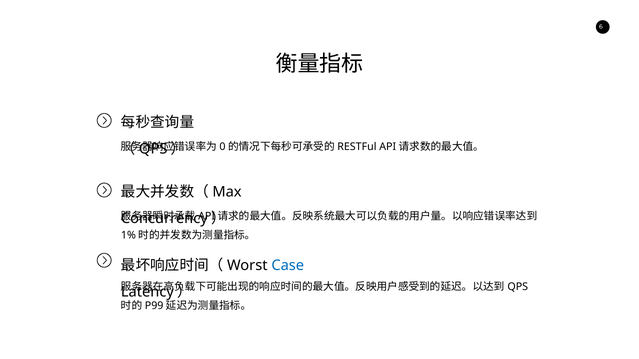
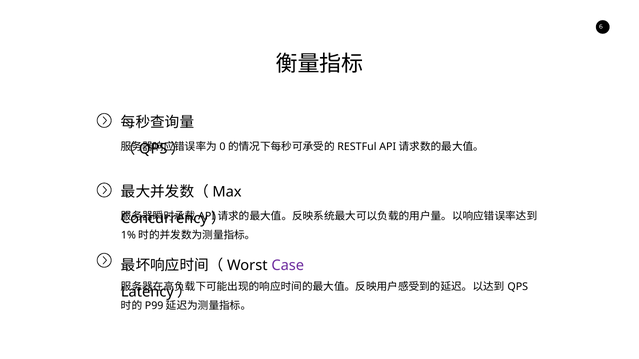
Case colour: blue -> purple
